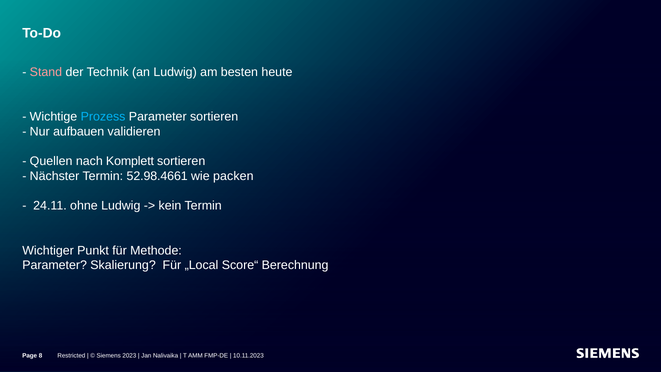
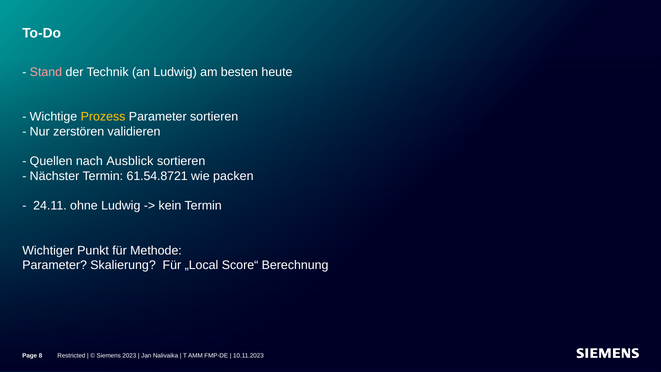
Prozess colour: light blue -> yellow
aufbauen: aufbauen -> zerstören
Komplett: Komplett -> Ausblick
52.98.4661: 52.98.4661 -> 61.54.8721
